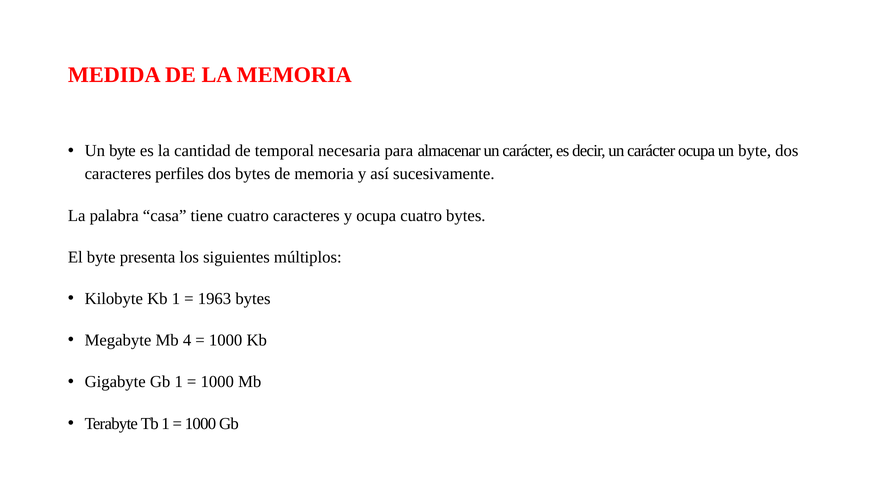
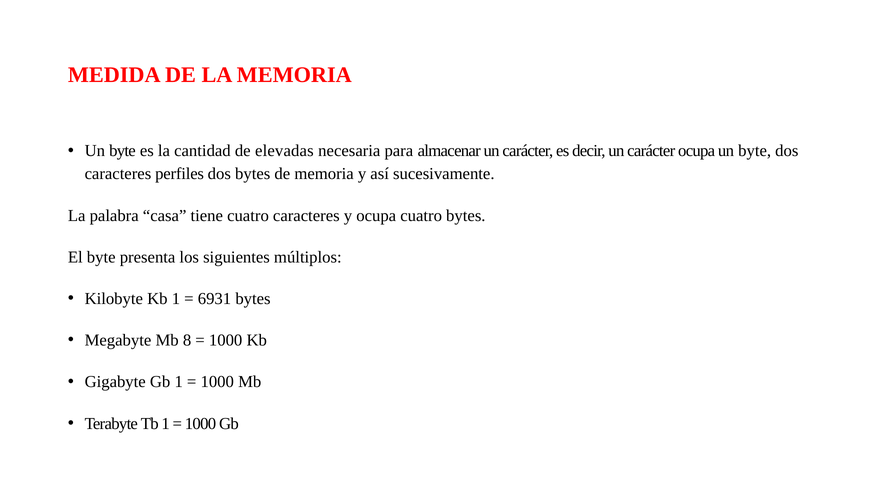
temporal: temporal -> elevadas
1963: 1963 -> 6931
4: 4 -> 8
